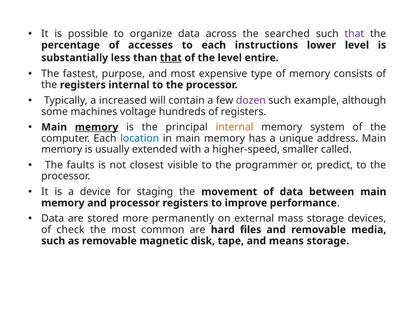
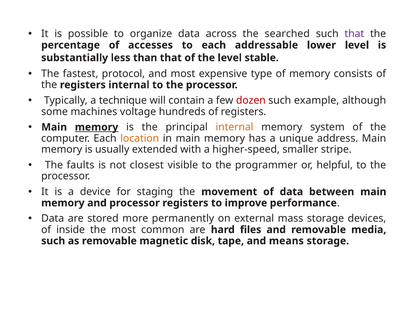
instructions: instructions -> addressable
that at (171, 58) underline: present -> none
entire: entire -> stable
purpose: purpose -> protocol
increased: increased -> technique
dozen colour: purple -> red
location colour: blue -> orange
called: called -> stripe
predict: predict -> helpful
check: check -> inside
